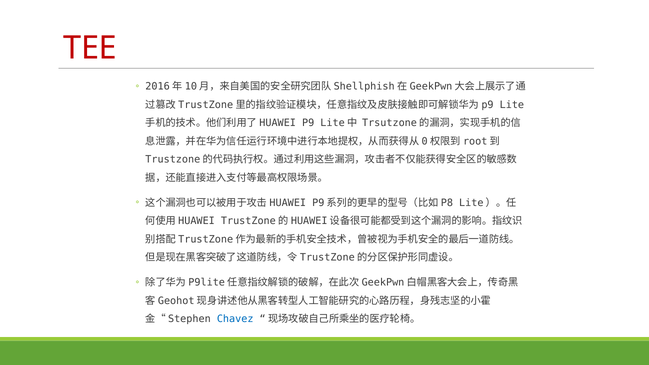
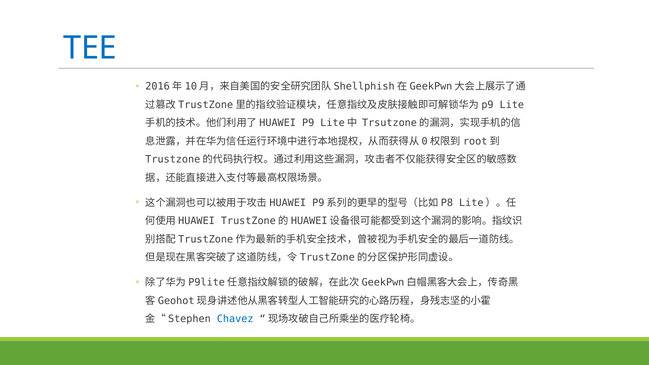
TEE colour: red -> blue
